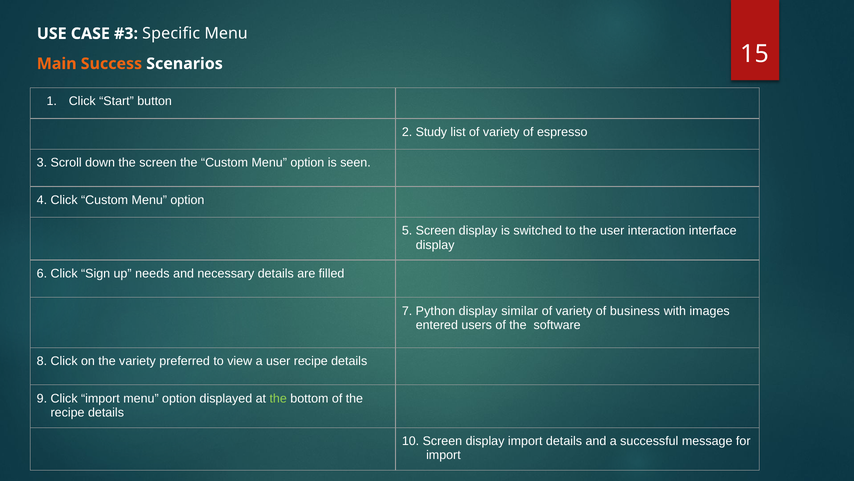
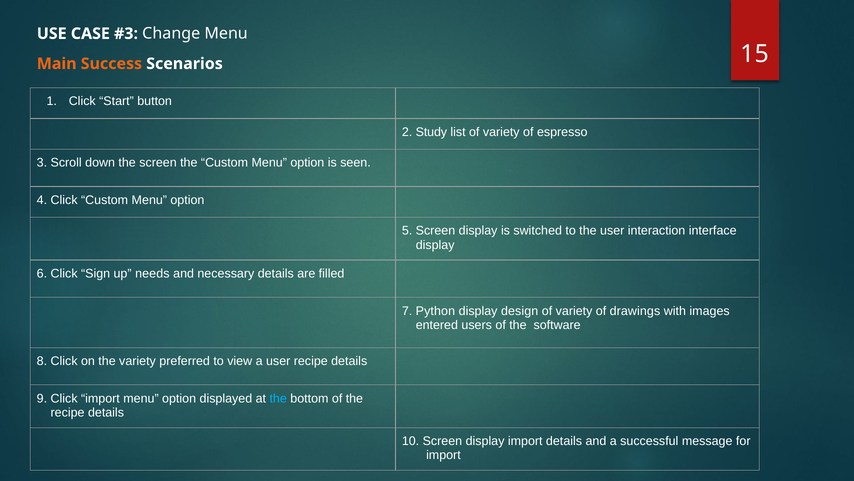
Specific: Specific -> Change
similar: similar -> design
business: business -> drawings
the at (278, 398) colour: light green -> light blue
